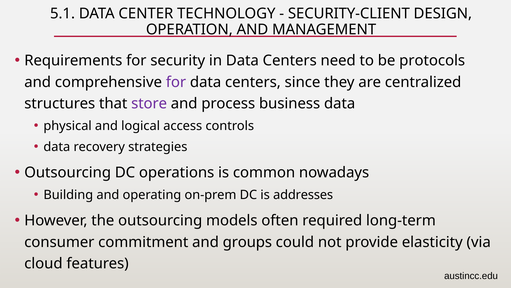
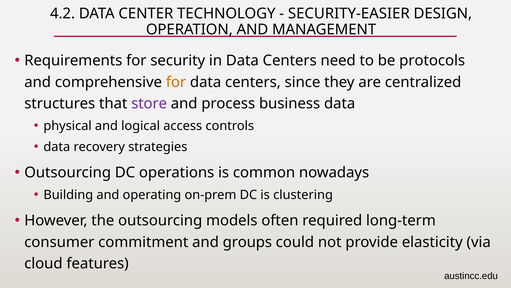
5.1: 5.1 -> 4.2
SECURITY-CLIENT: SECURITY-CLIENT -> SECURITY-EASIER
for at (176, 82) colour: purple -> orange
addresses: addresses -> clustering
